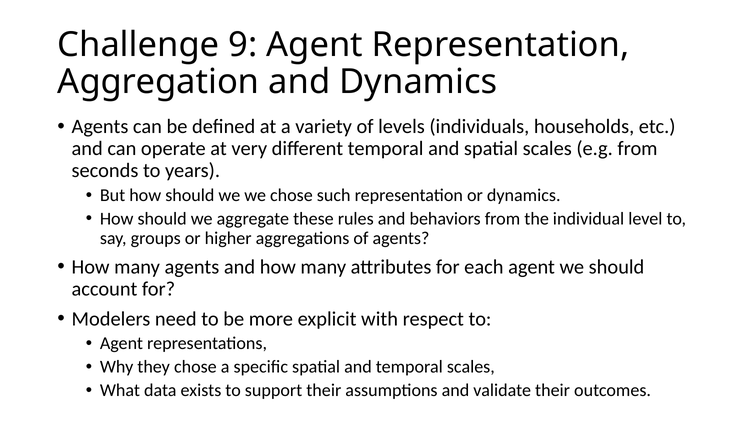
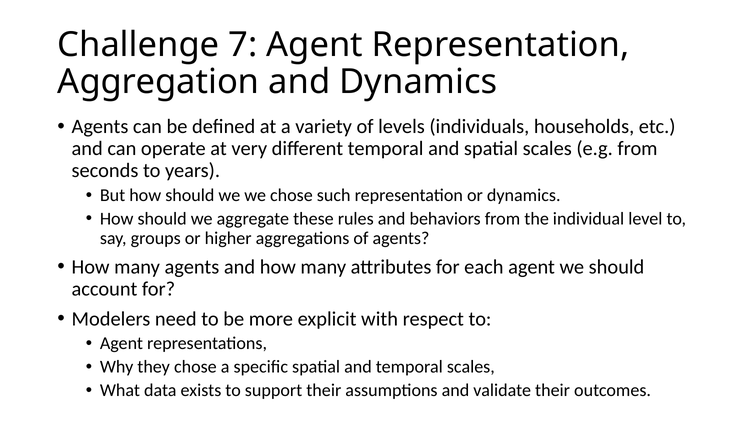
9: 9 -> 7
